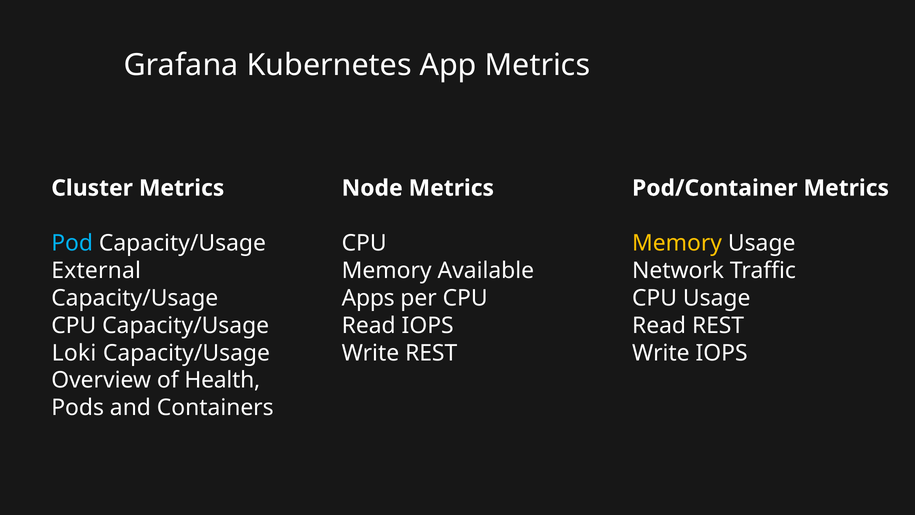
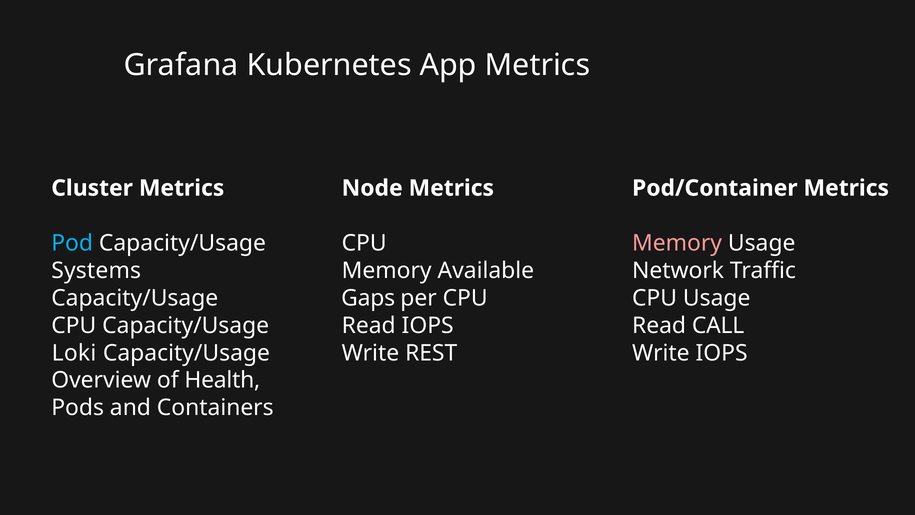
Memory at (677, 243) colour: yellow -> pink
External: External -> Systems
Apps: Apps -> Gaps
Read REST: REST -> CALL
